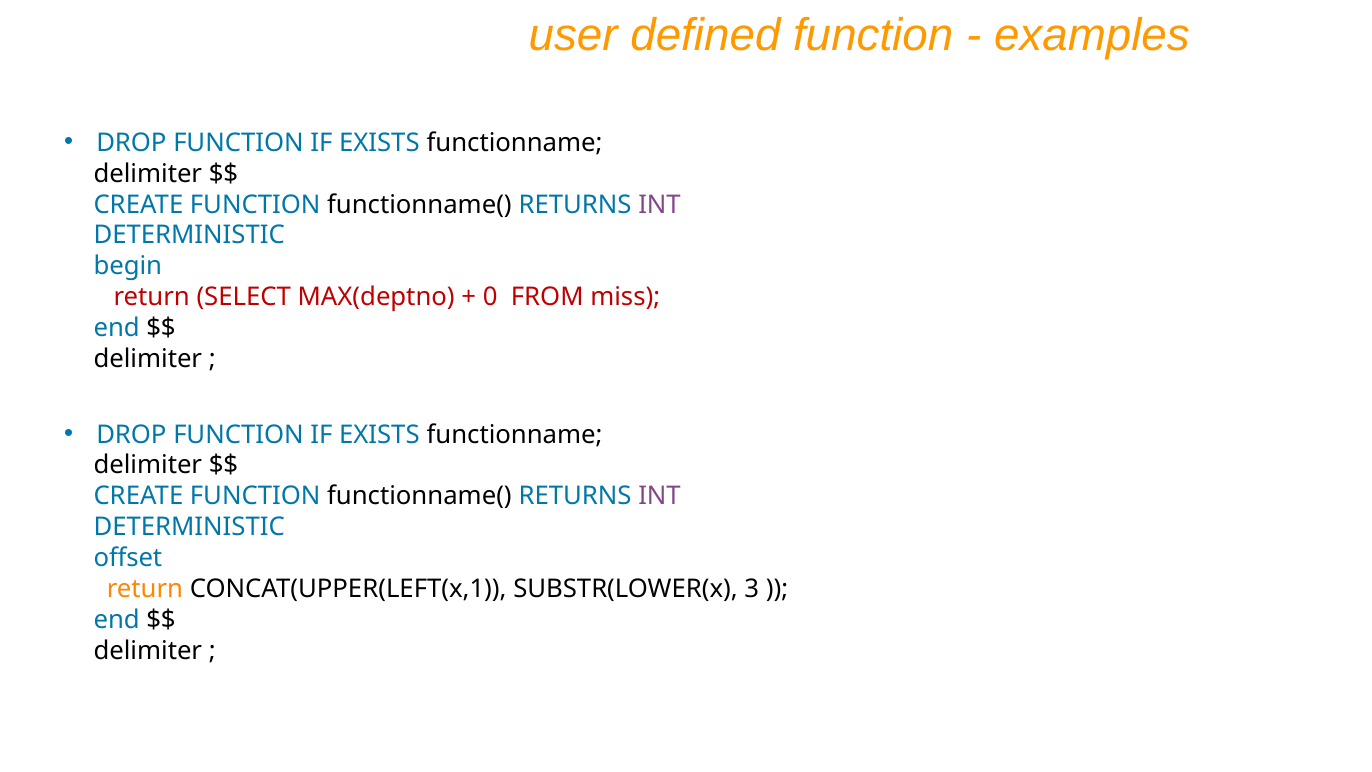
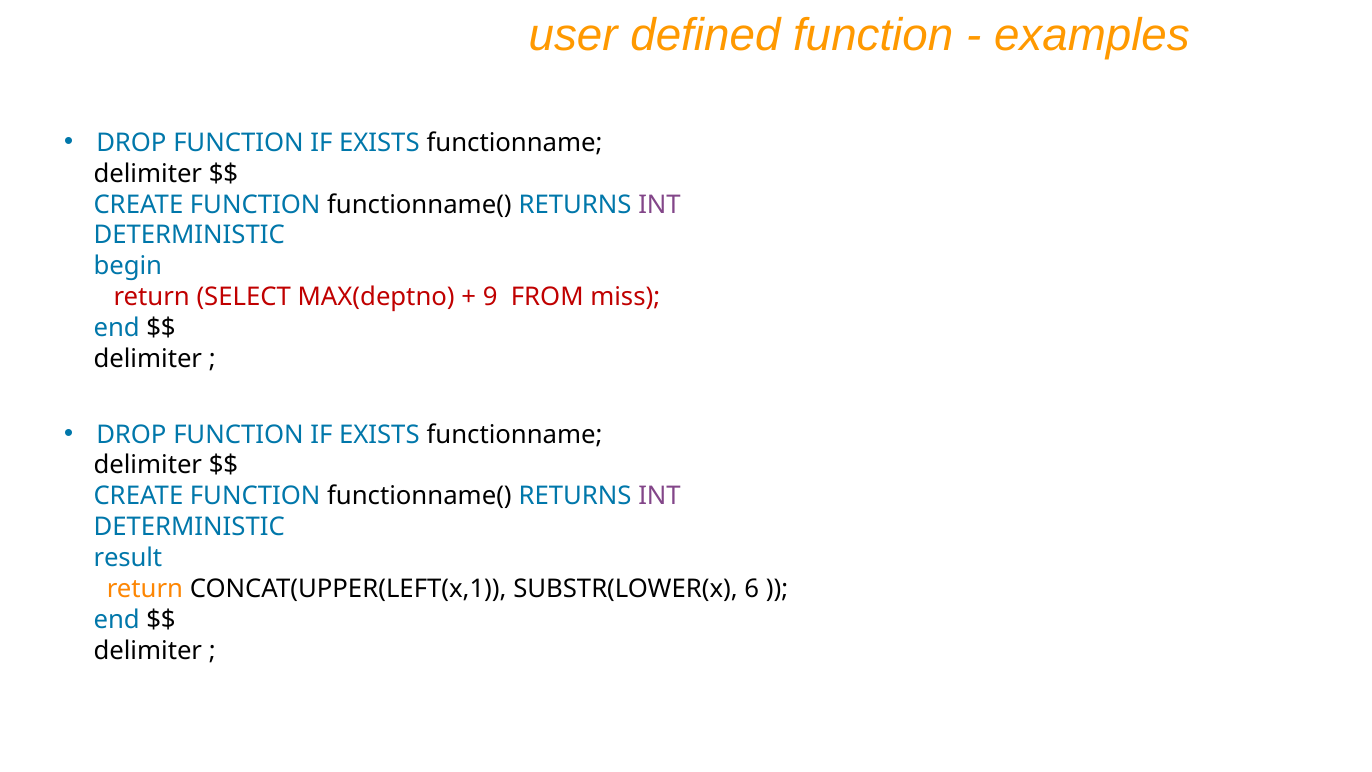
0: 0 -> 9
offset: offset -> result
3: 3 -> 6
